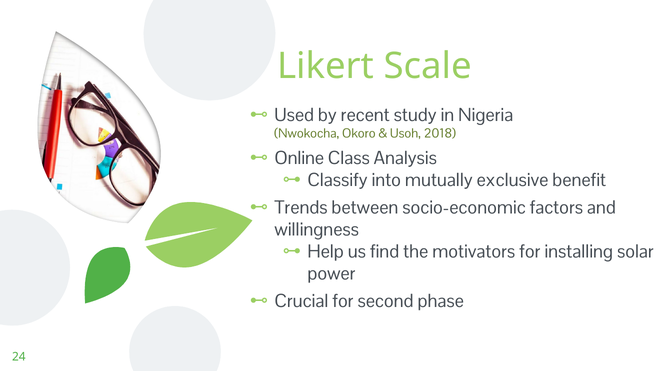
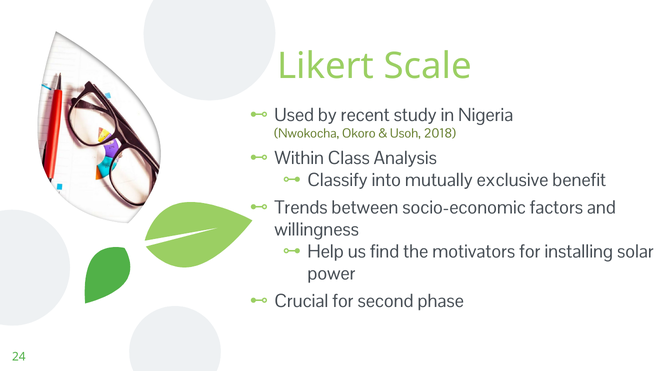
Online: Online -> Within
